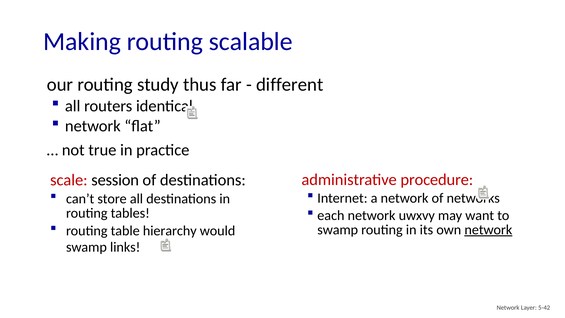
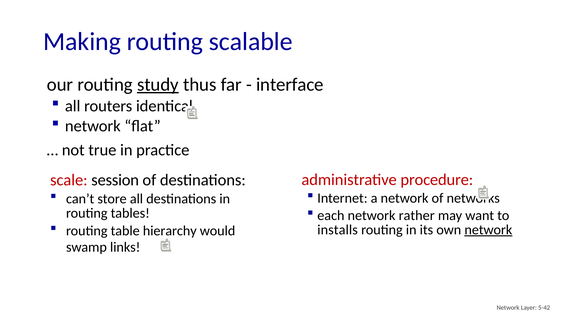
study underline: none -> present
different: different -> interface
uwxvy: uwxvy -> rather
swamp at (338, 230): swamp -> installs
